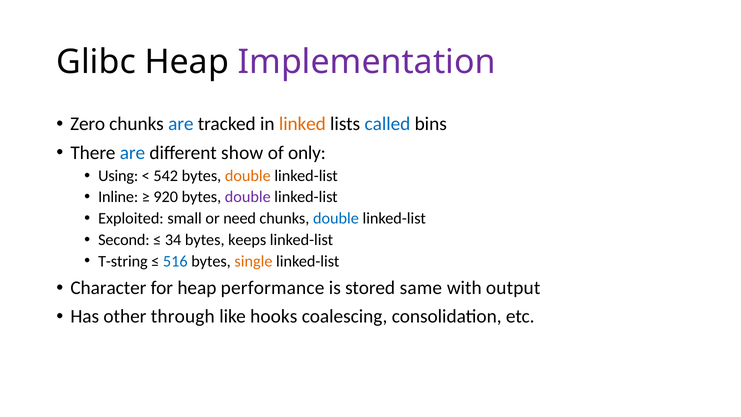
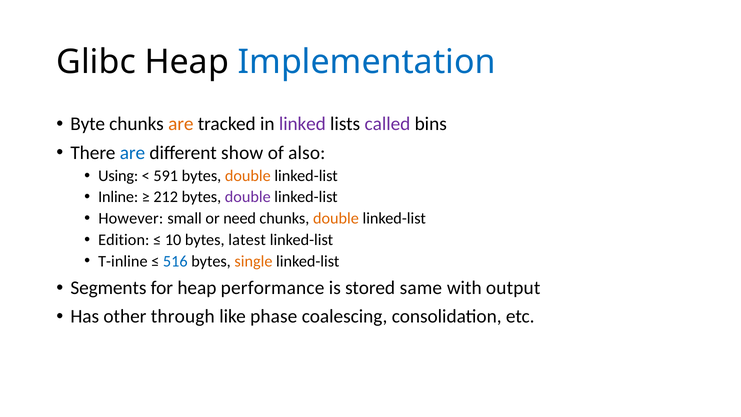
Implementation colour: purple -> blue
Zero: Zero -> Byte
are at (181, 124) colour: blue -> orange
linked colour: orange -> purple
called colour: blue -> purple
only: only -> also
542: 542 -> 591
920: 920 -> 212
Exploited: Exploited -> However
double at (336, 218) colour: blue -> orange
Second: Second -> Edition
34: 34 -> 10
keeps: keeps -> latest
T-string: T-string -> T-inline
Character: Character -> Segments
hooks: hooks -> phase
